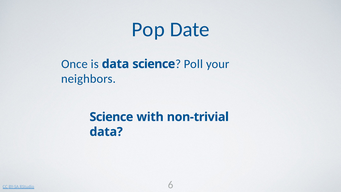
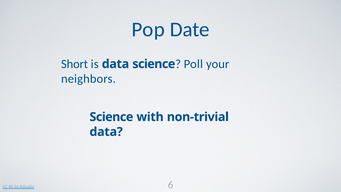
Once: Once -> Short
